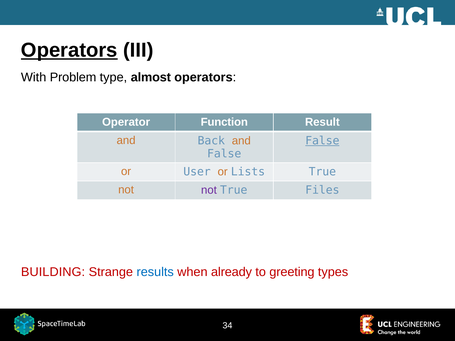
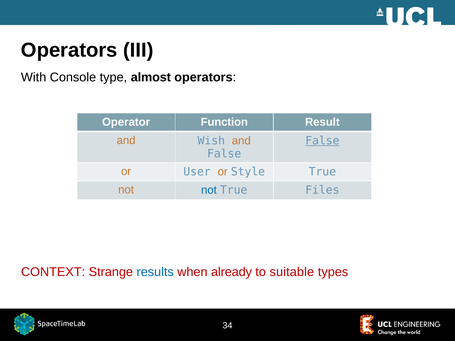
Operators at (69, 50) underline: present -> none
Problem: Problem -> Console
Back: Back -> Wish
Lists: Lists -> Style
not at (209, 190) colour: purple -> blue
BUILDING: BUILDING -> CONTEXT
greeting: greeting -> suitable
